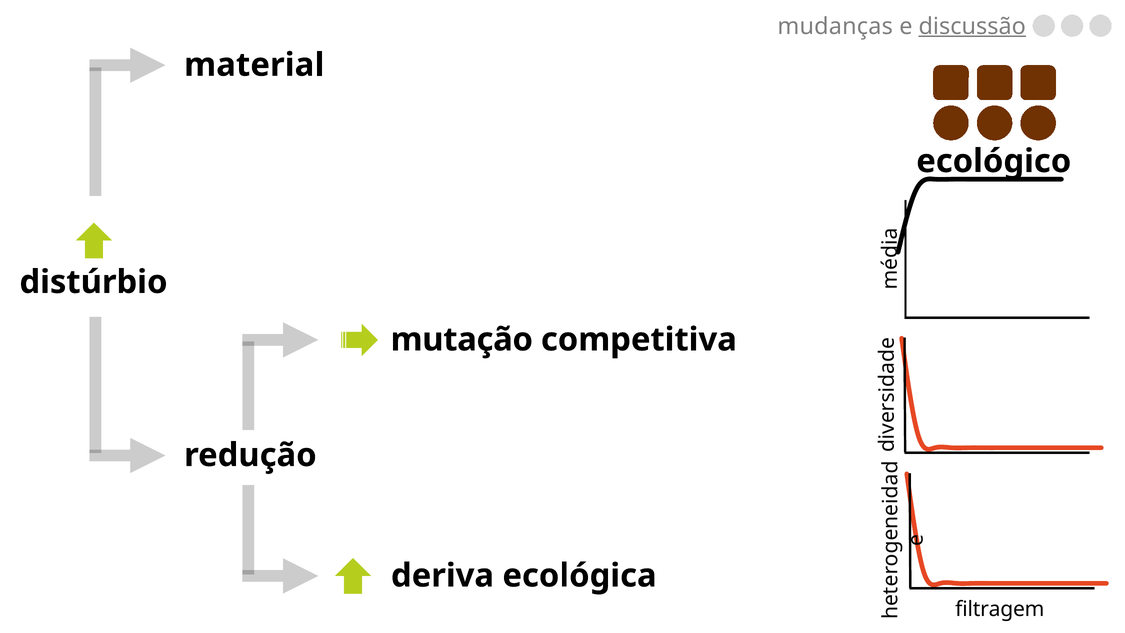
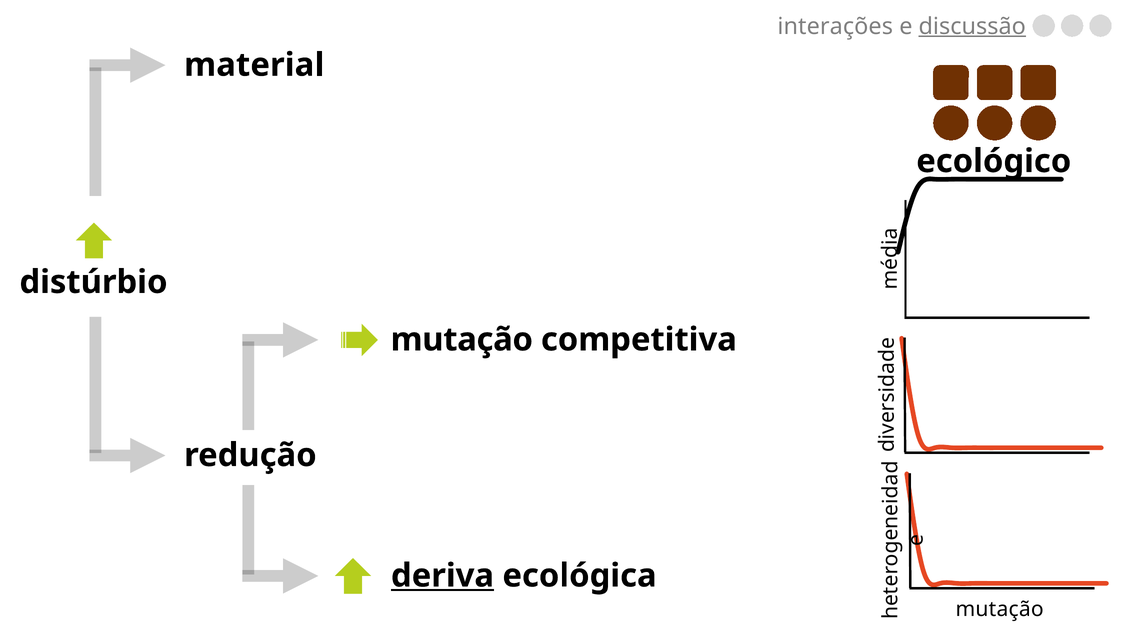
mudanças: mudanças -> interações
deriva underline: none -> present
filtragem at (1000, 609): filtragem -> mutação
